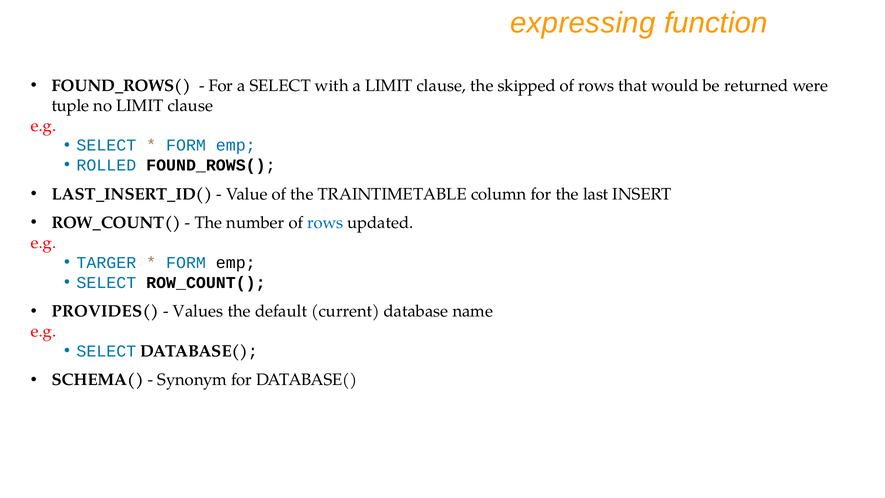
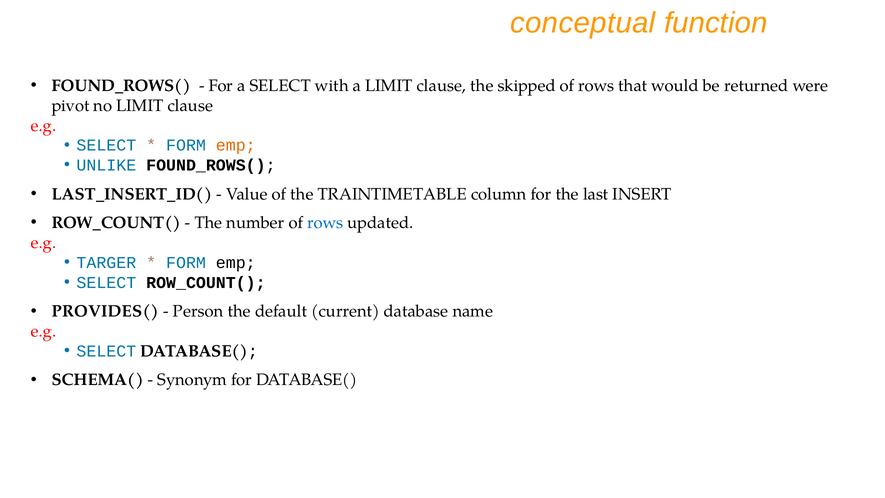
expressing: expressing -> conceptual
tuple: tuple -> pivot
emp at (236, 145) colour: blue -> orange
ROLLED: ROLLED -> UNLIKE
Values: Values -> Person
